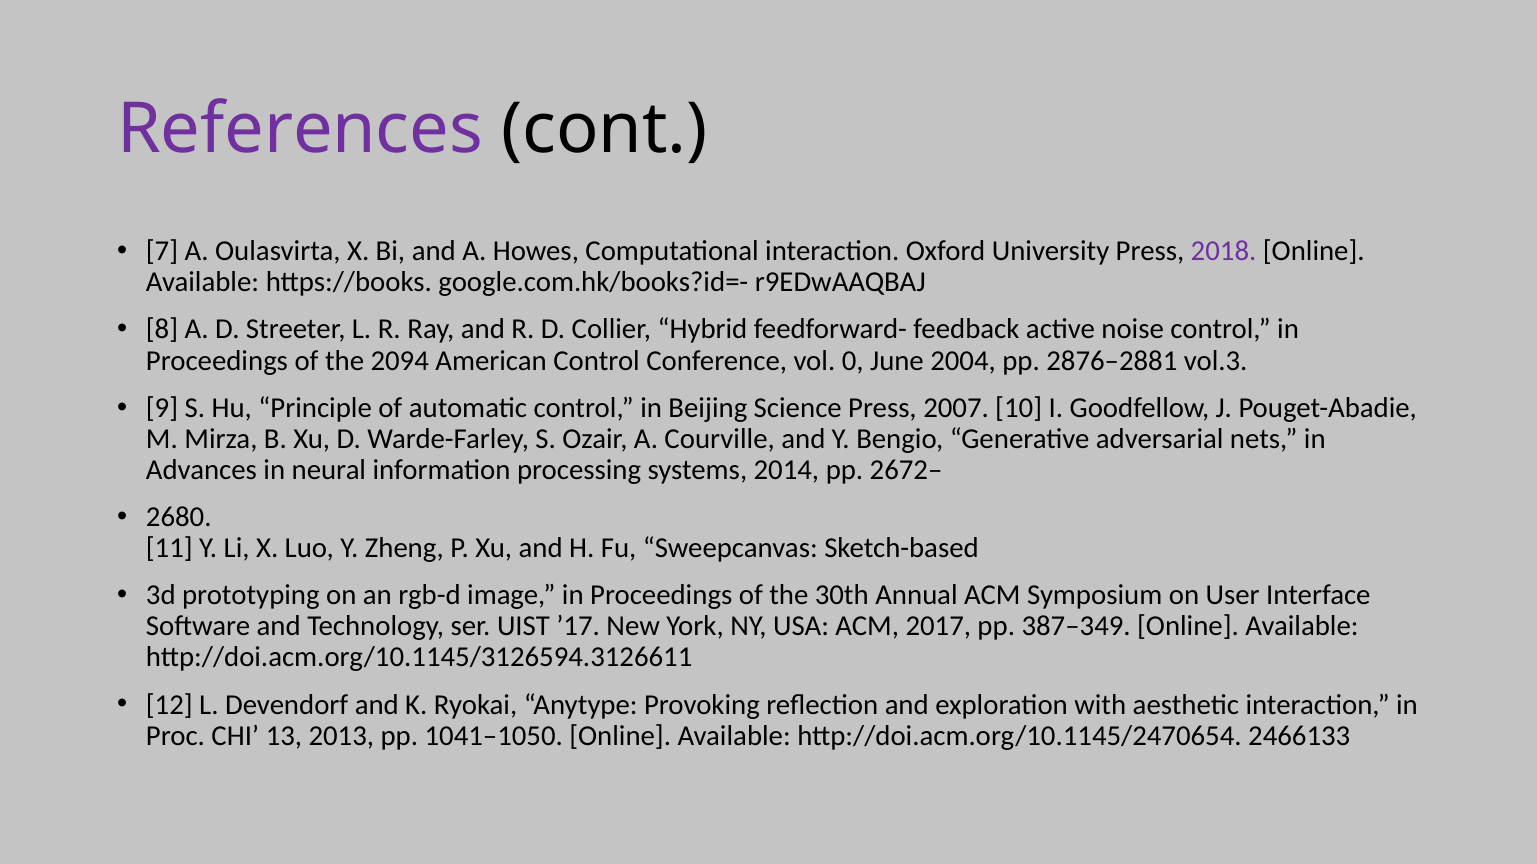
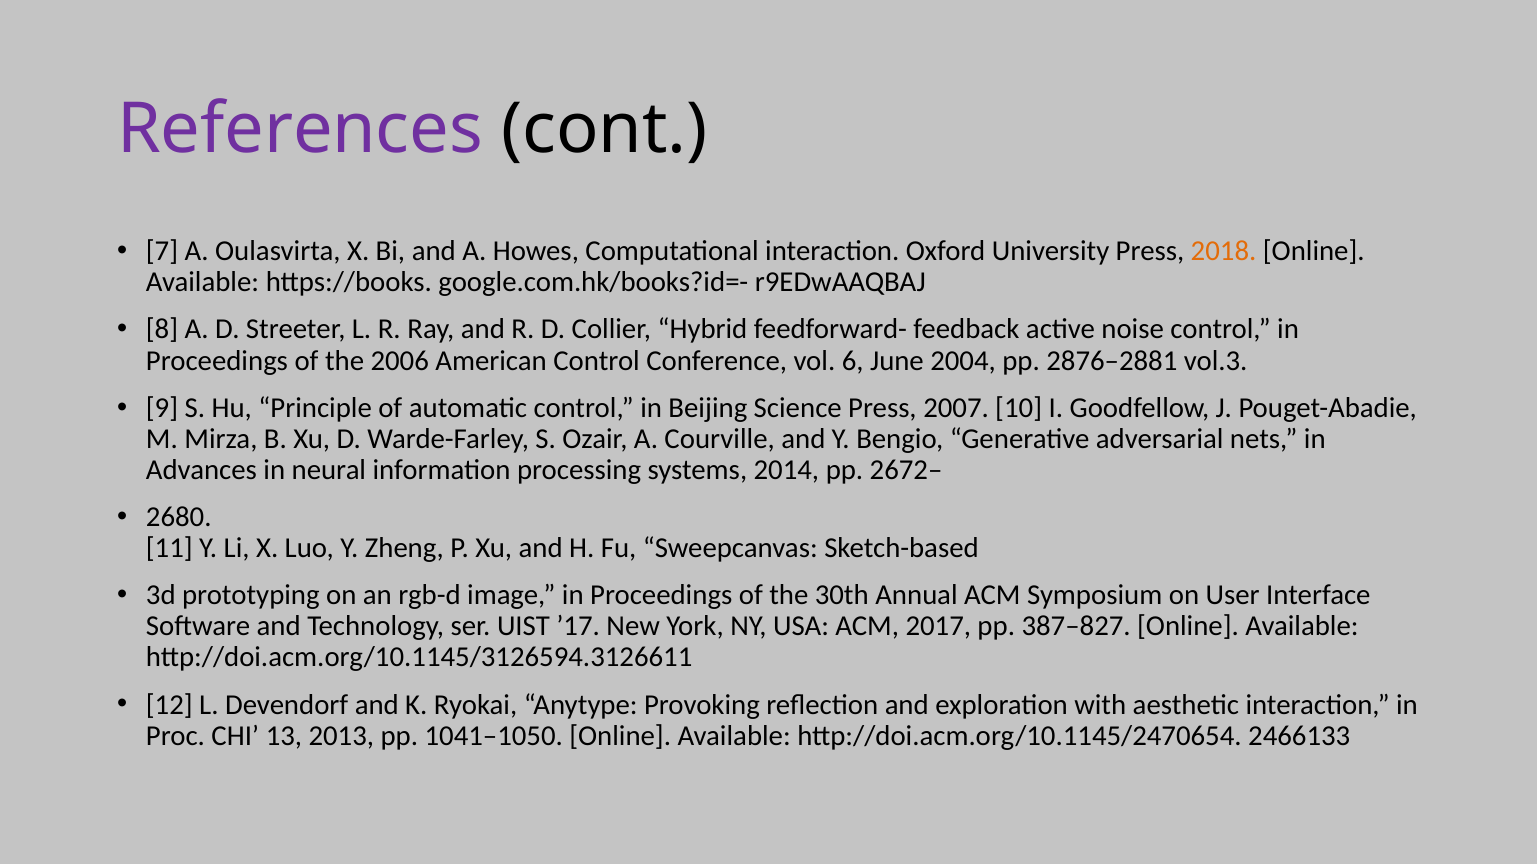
2018 colour: purple -> orange
2094: 2094 -> 2006
0: 0 -> 6
387–349: 387–349 -> 387–827
